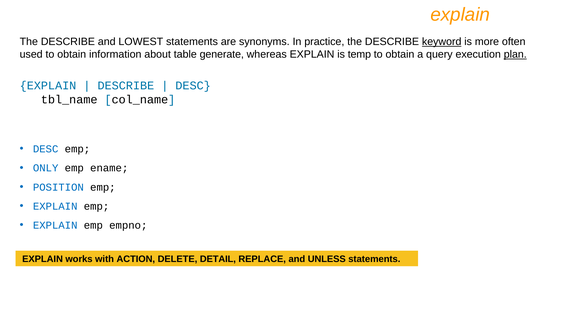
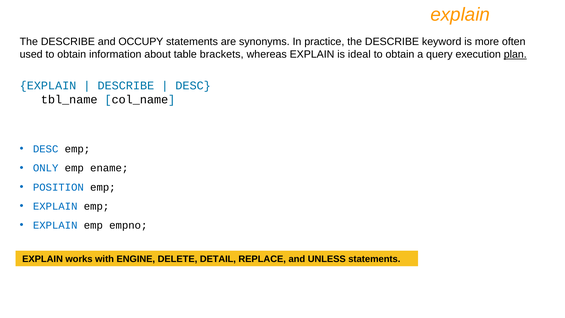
LOWEST: LOWEST -> OCCUPY
keyword underline: present -> none
generate: generate -> brackets
temp: temp -> ideal
ACTION: ACTION -> ENGINE
